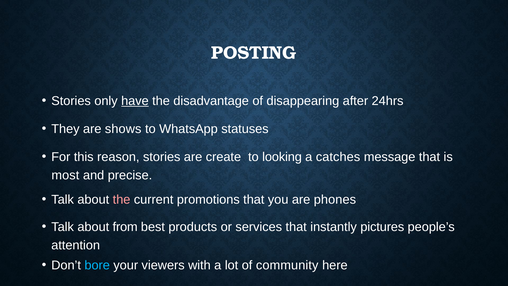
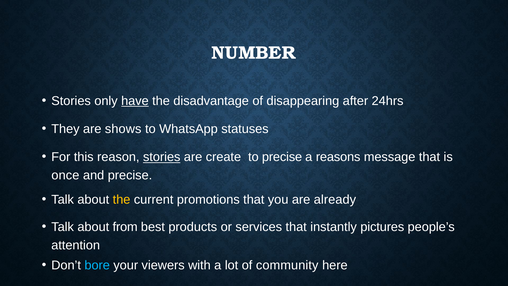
POSTING: POSTING -> NUMBER
stories at (162, 157) underline: none -> present
to looking: looking -> precise
catches: catches -> reasons
most: most -> once
the at (122, 199) colour: pink -> yellow
phones: phones -> already
